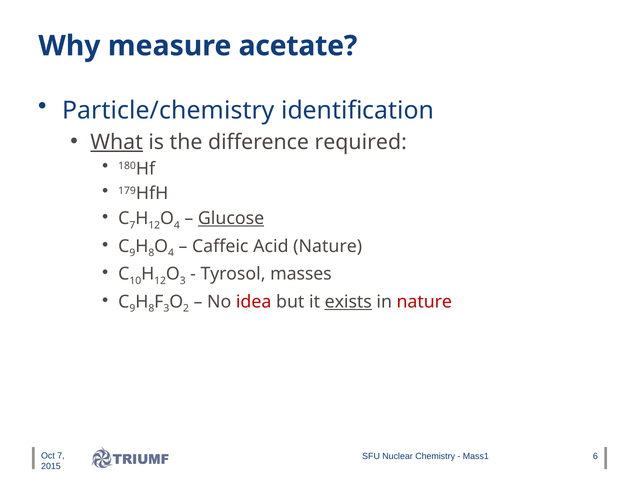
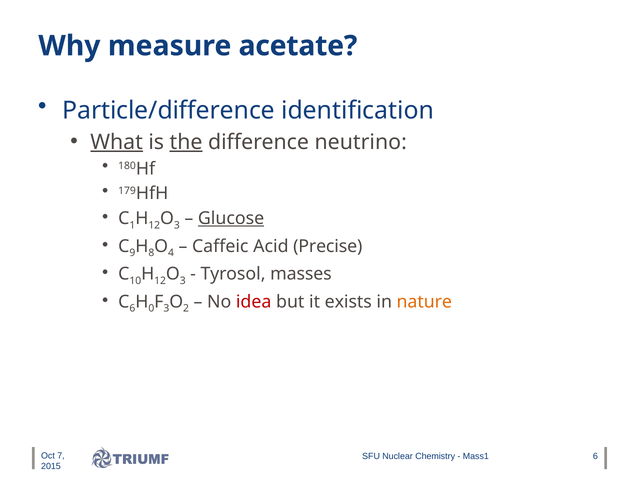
Particle/chemistry: Particle/chemistry -> Particle/difference
the underline: none -> present
required: required -> neutrino
7 at (132, 225): 7 -> 1
4 at (177, 225): 4 -> 3
Acid Nature: Nature -> Precise
9 at (132, 309): 9 -> 6
8 at (151, 309): 8 -> 0
exists underline: present -> none
nature at (424, 302) colour: red -> orange
